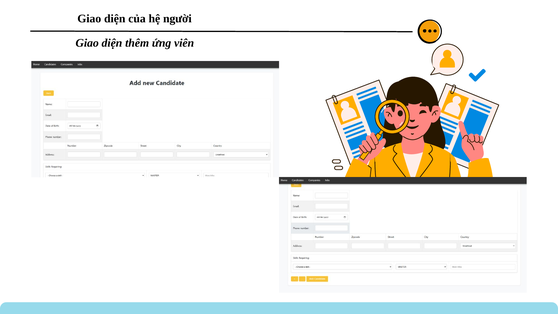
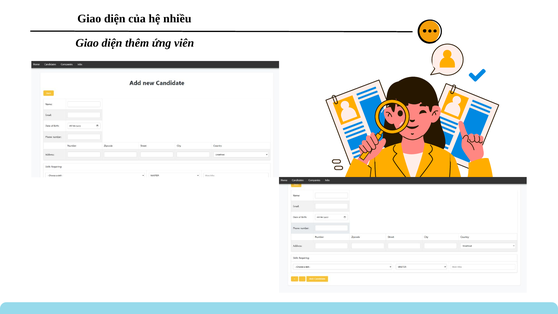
người: người -> nhiều
